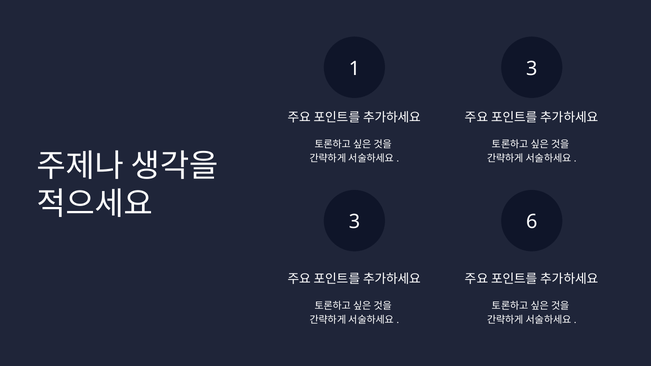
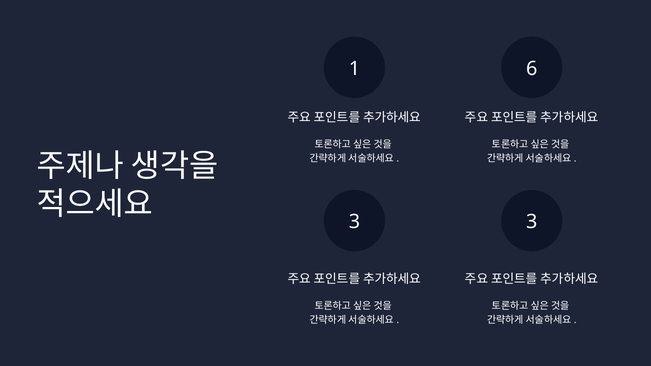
1 3: 3 -> 6
3 6: 6 -> 3
